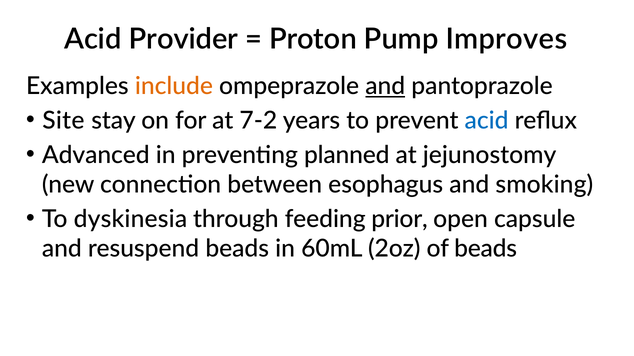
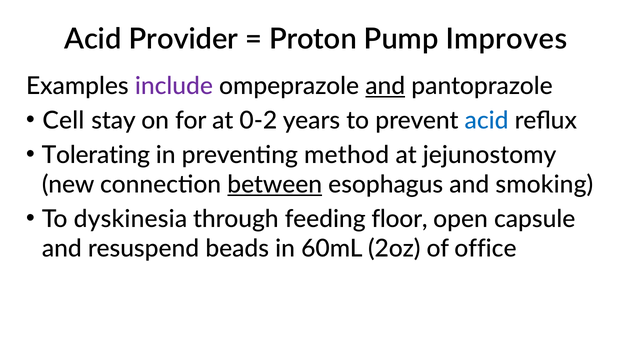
include colour: orange -> purple
Site: Site -> Cell
7-2: 7-2 -> 0-2
Advanced: Advanced -> Tolerating
planned: planned -> method
between underline: none -> present
prior: prior -> floor
of beads: beads -> office
